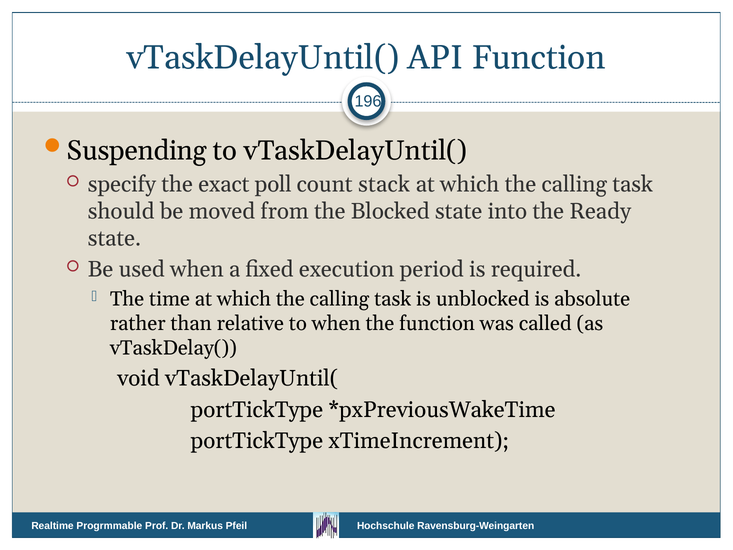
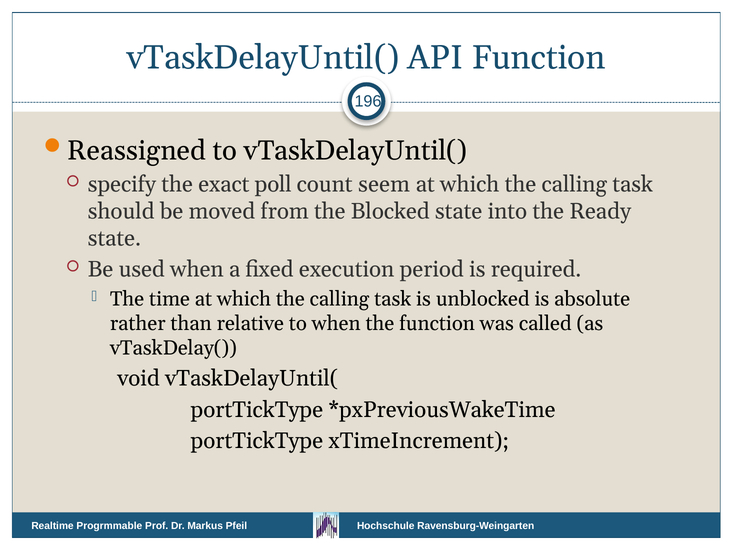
Suspending: Suspending -> Reassigned
stack: stack -> seem
